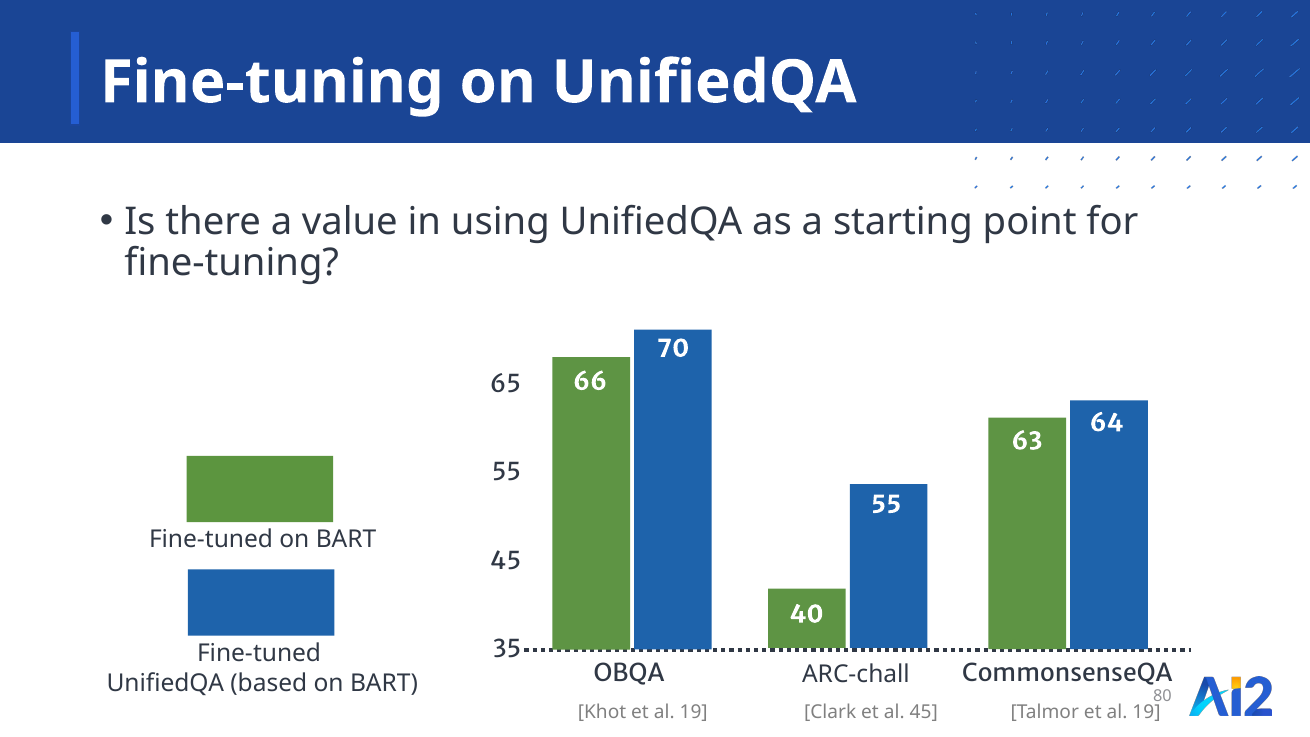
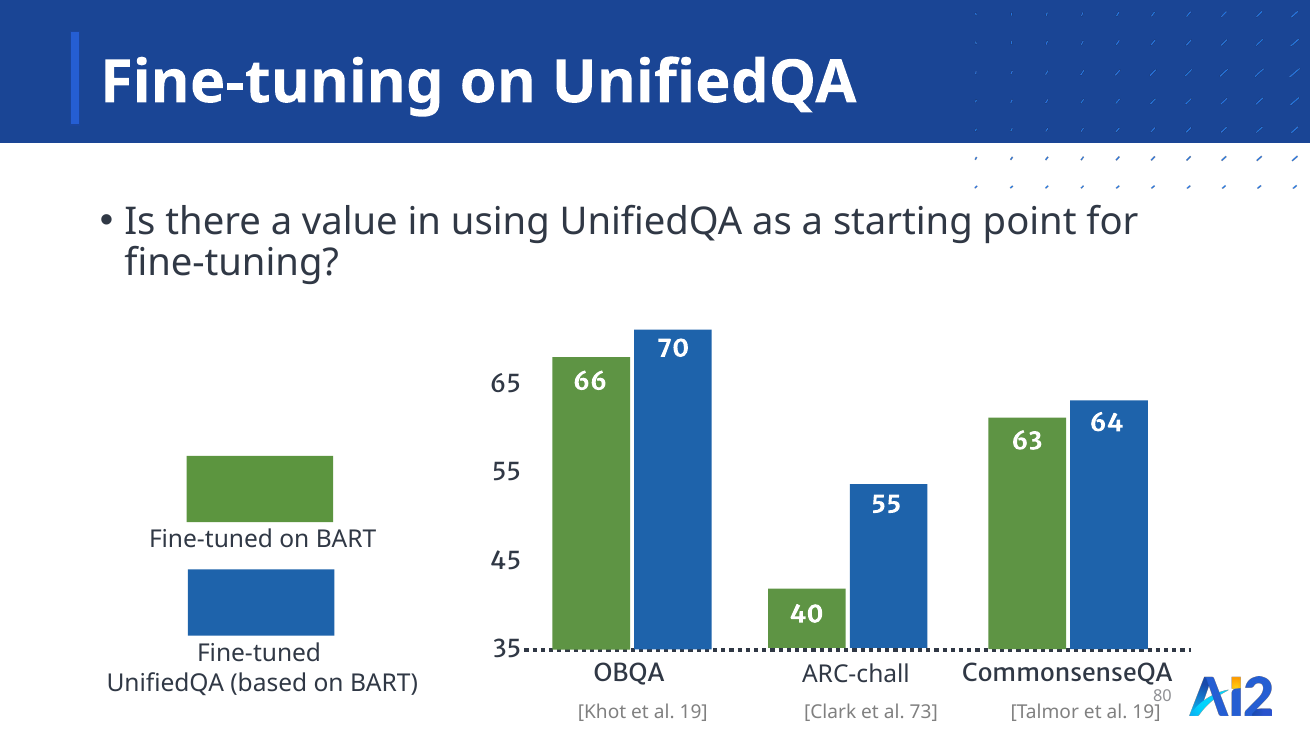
al 45: 45 -> 73
